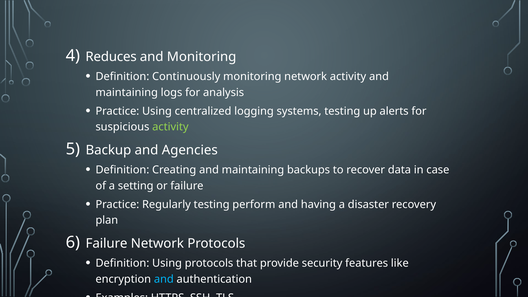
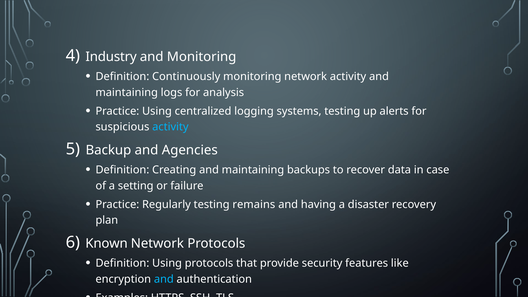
Reduces: Reduces -> Industry
activity at (170, 127) colour: light green -> light blue
perform: perform -> remains
Failure at (107, 244): Failure -> Known
